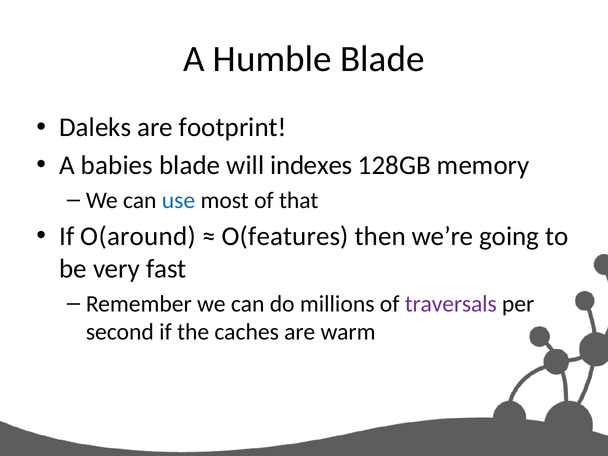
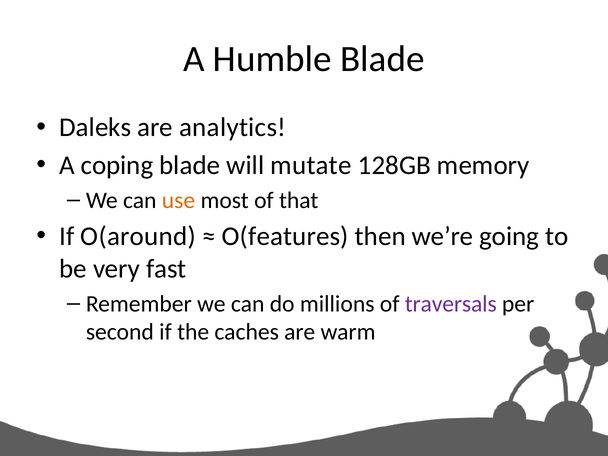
footprint: footprint -> analytics
babies: babies -> coping
indexes: indexes -> mutate
use colour: blue -> orange
